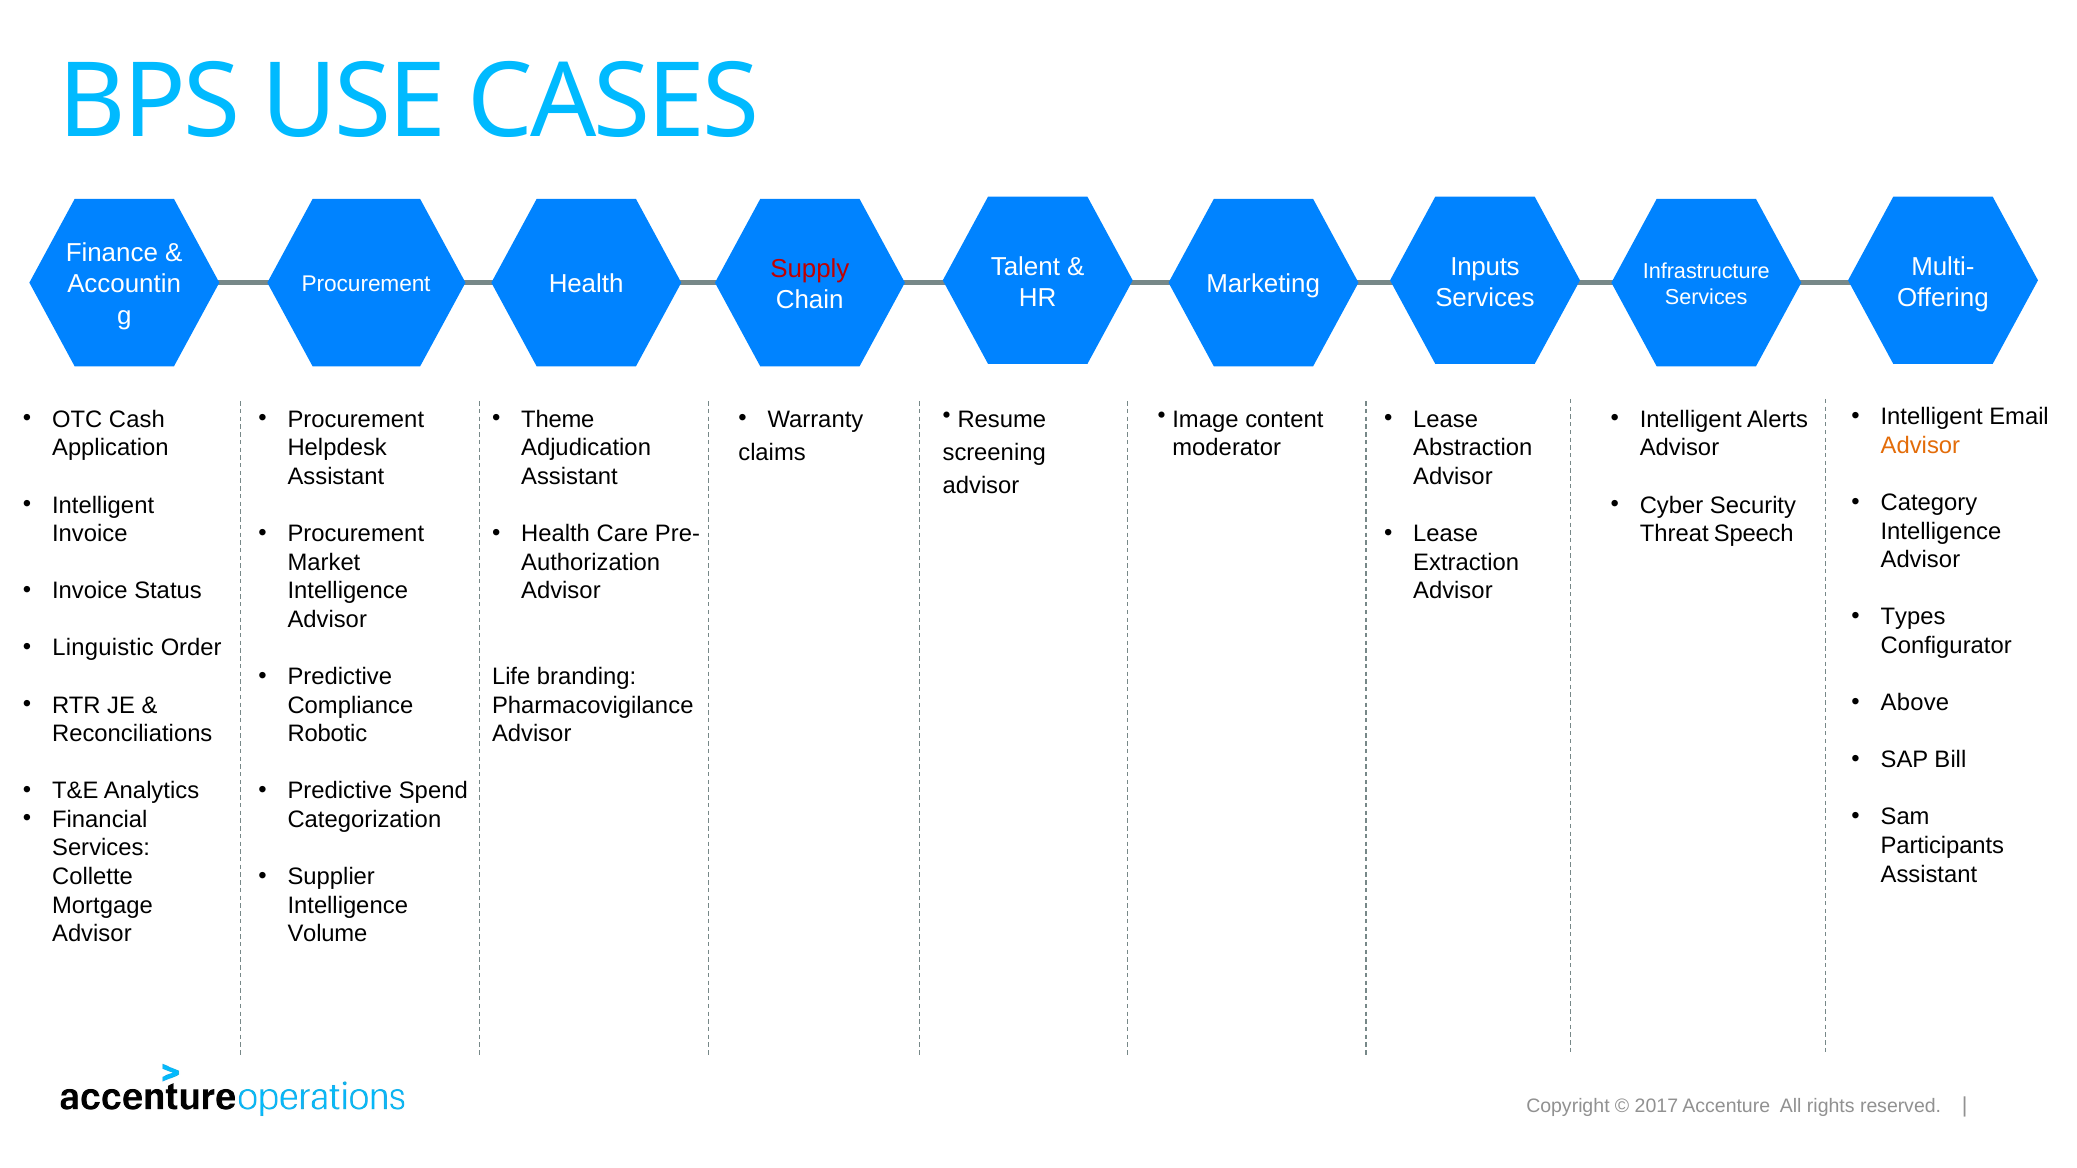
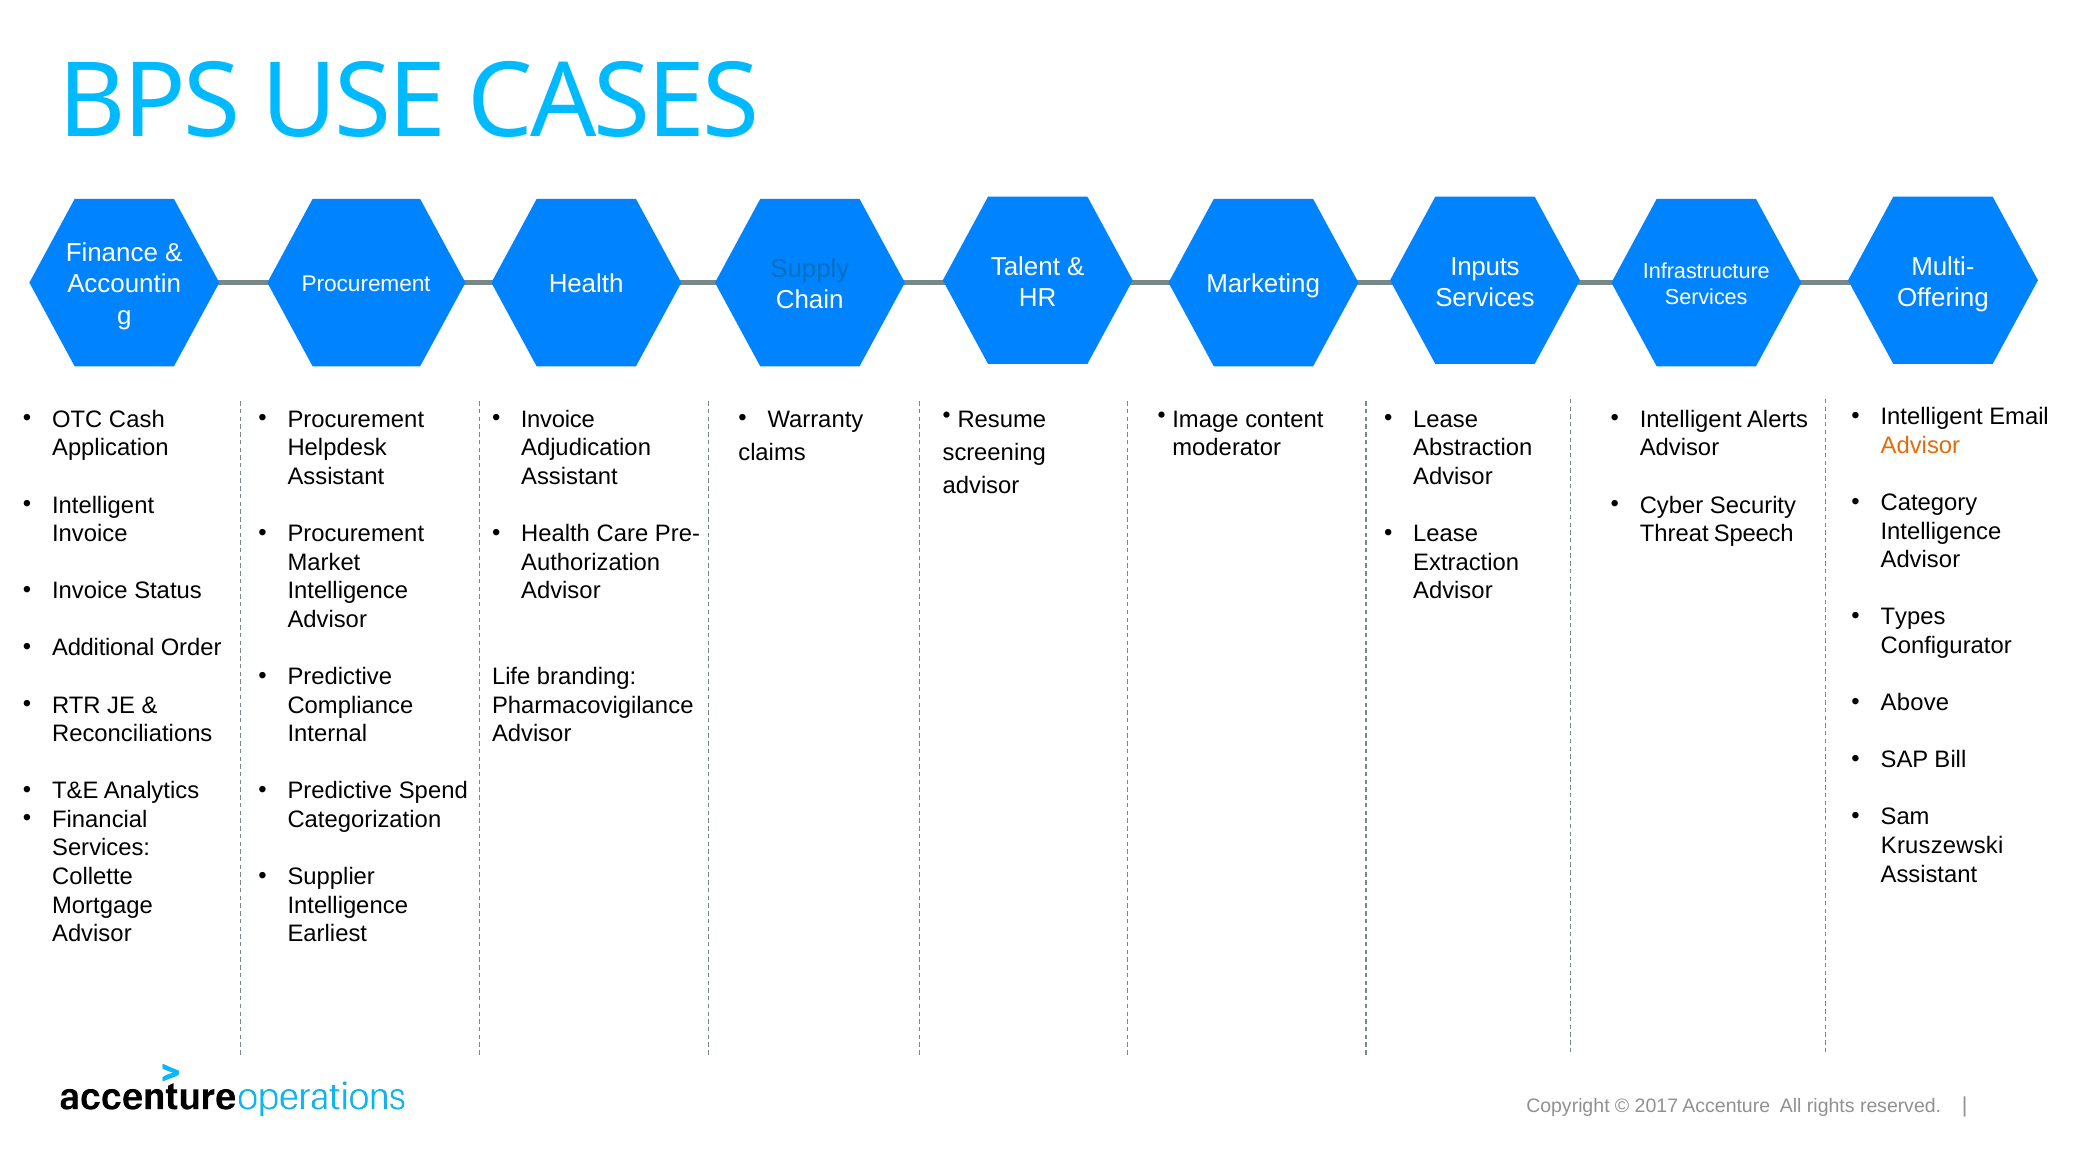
Supply colour: red -> blue
Theme at (558, 420): Theme -> Invoice
Linguistic: Linguistic -> Additional
Robotic: Robotic -> Internal
Participants: Participants -> Kruszewski
Volume: Volume -> Earliest
